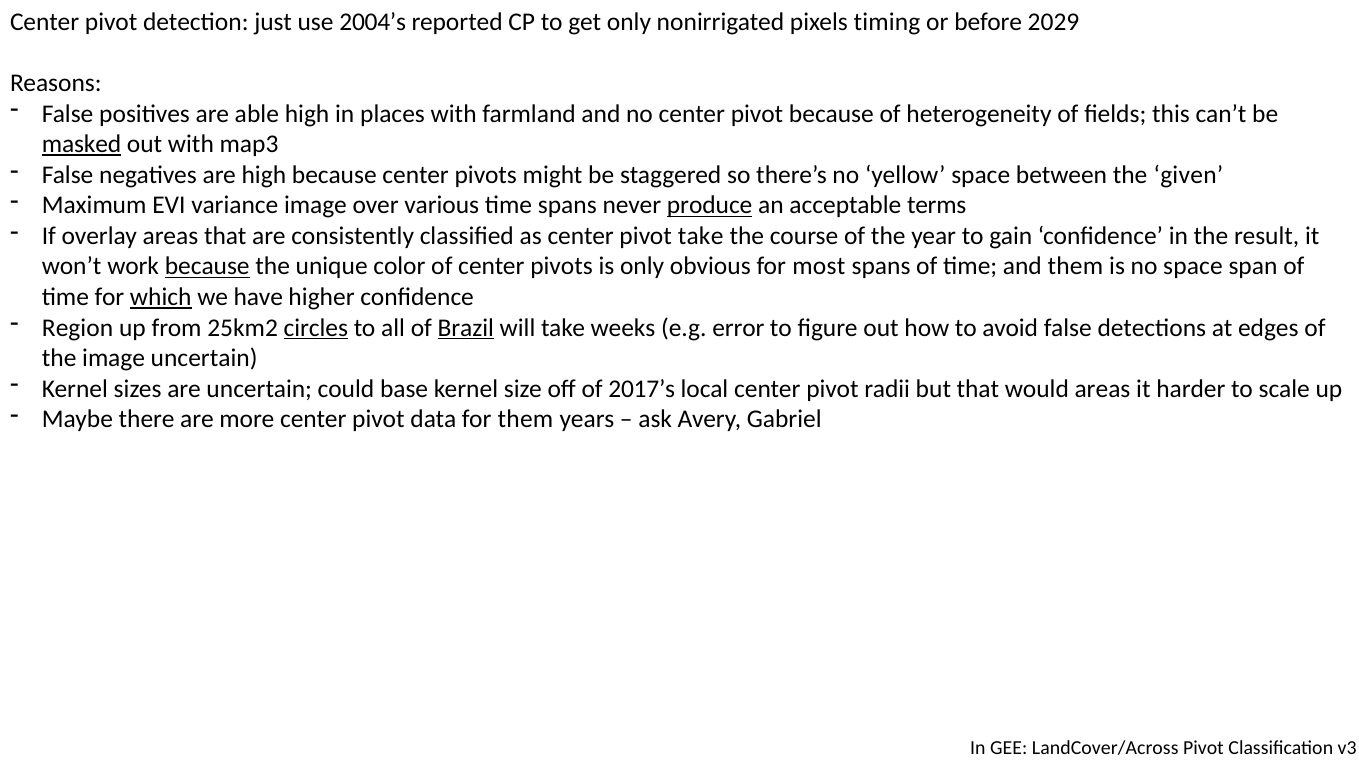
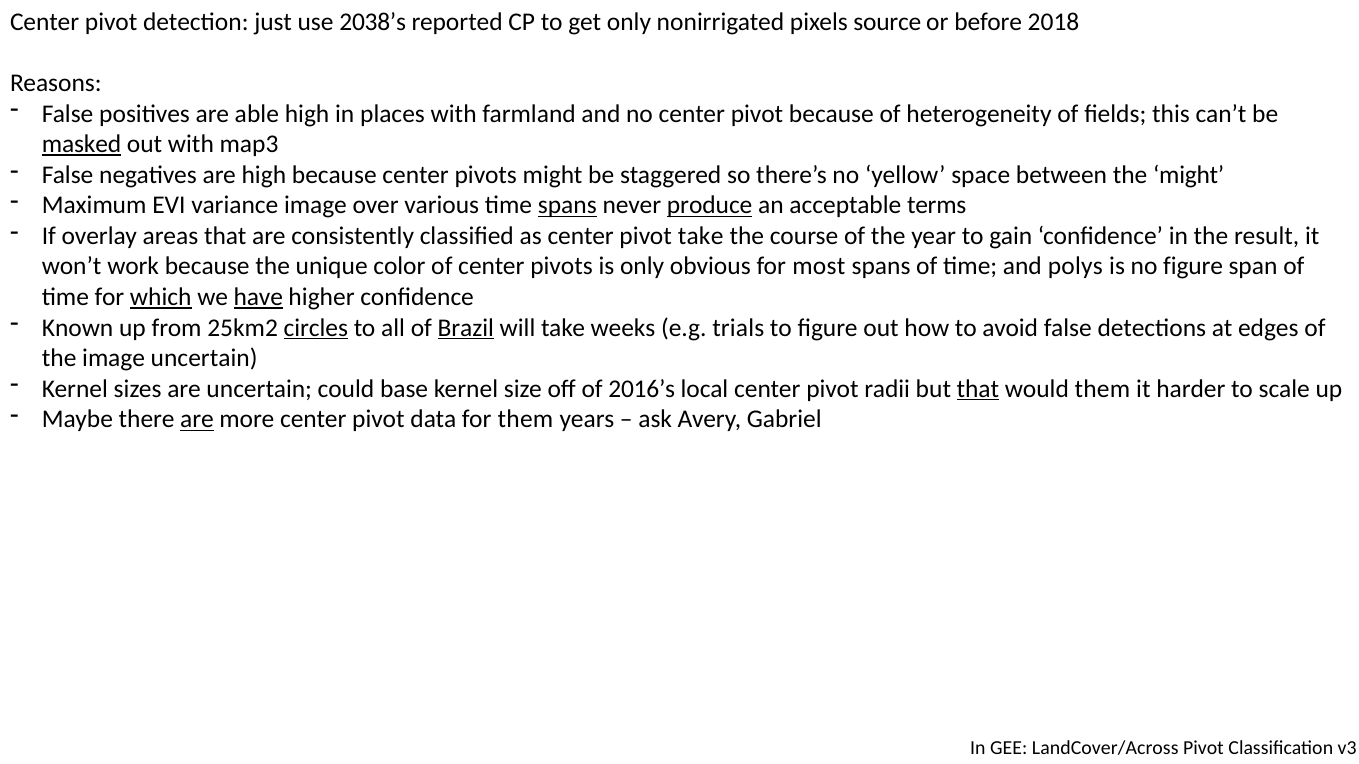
2004’s: 2004’s -> 2038’s
timing: timing -> source
2029: 2029 -> 2018
the given: given -> might
spans at (567, 206) underline: none -> present
because at (207, 267) underline: present -> none
and them: them -> polys
no space: space -> figure
have underline: none -> present
Region: Region -> Known
error: error -> trials
2017’s: 2017’s -> 2016’s
that at (978, 389) underline: none -> present
would areas: areas -> them
are at (197, 420) underline: none -> present
